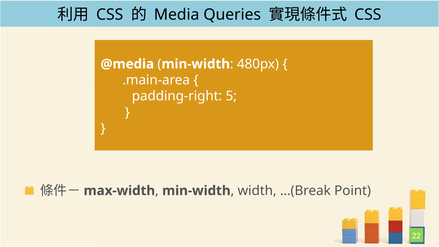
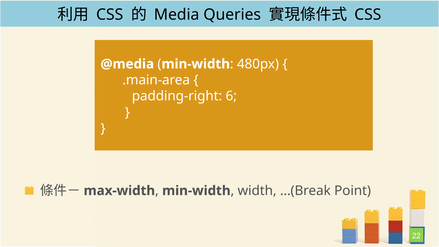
5: 5 -> 6
